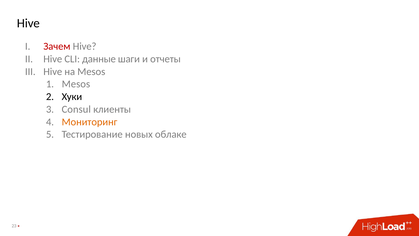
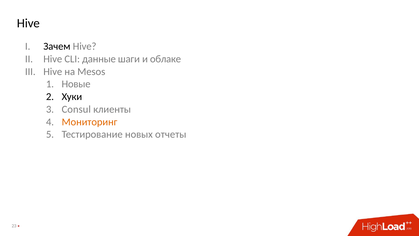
Зачем colour: red -> black
отчеты: отчеты -> облаке
Mesos at (76, 84): Mesos -> Новые
облаке: облаке -> отчеты
